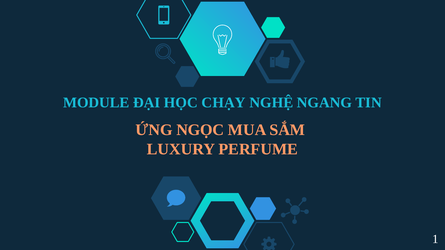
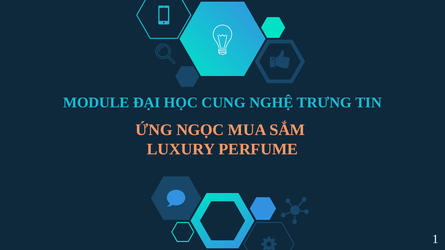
CHẠY: CHẠY -> CUNG
NGANG: NGANG -> TRƯNG
